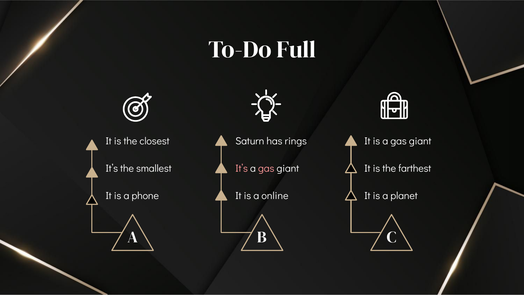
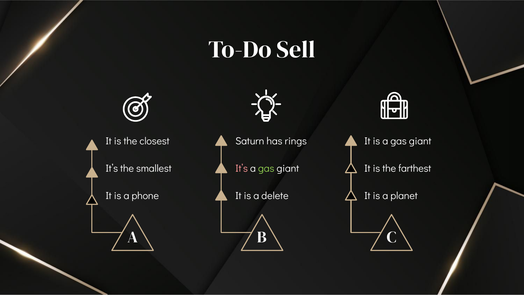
Full: Full -> Sell
gas at (266, 168) colour: pink -> light green
online: online -> delete
